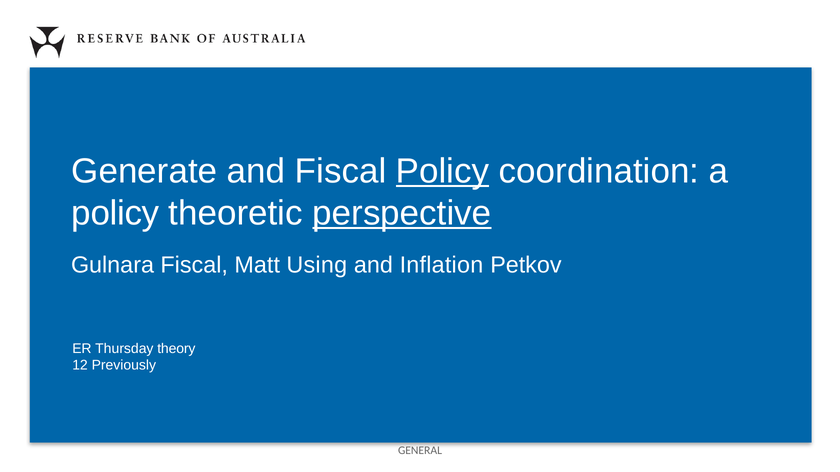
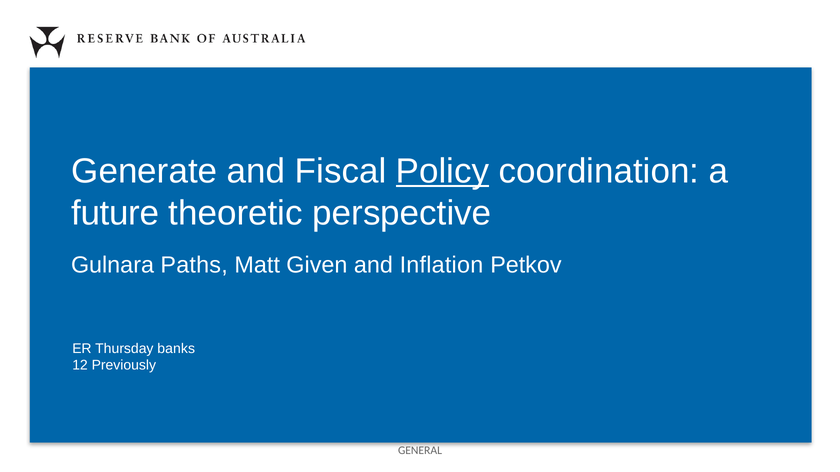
policy at (115, 213): policy -> future
perspective underline: present -> none
Gulnara Fiscal: Fiscal -> Paths
Using: Using -> Given
theory: theory -> banks
